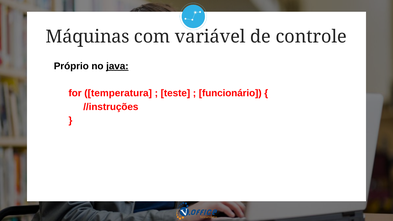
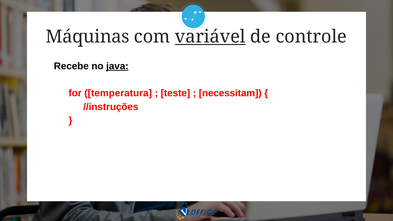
variável underline: none -> present
Próprio: Próprio -> Recebe
funcionário: funcionário -> necessitam
